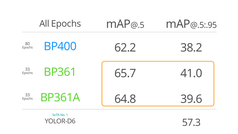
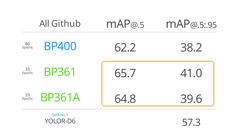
All Epochs: Epochs -> Github
